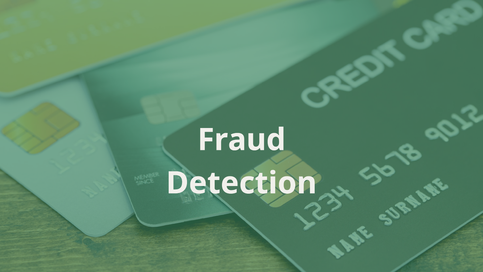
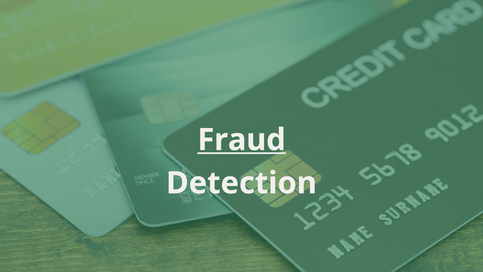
Fraud underline: none -> present
